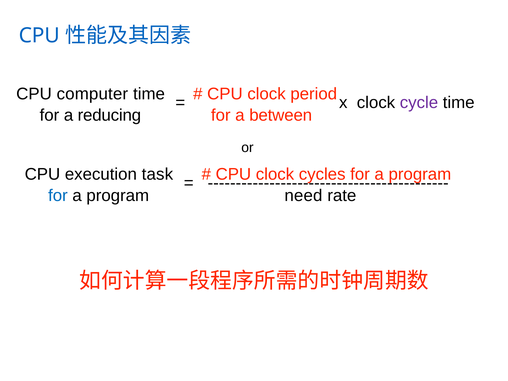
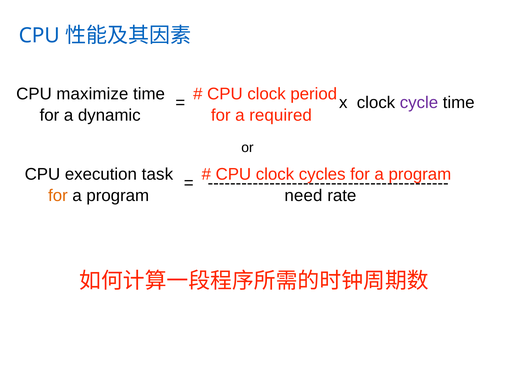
computer: computer -> maximize
reducing: reducing -> dynamic
between: between -> required
for at (58, 196) colour: blue -> orange
